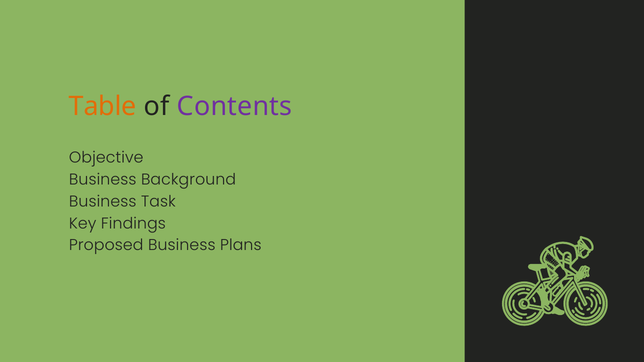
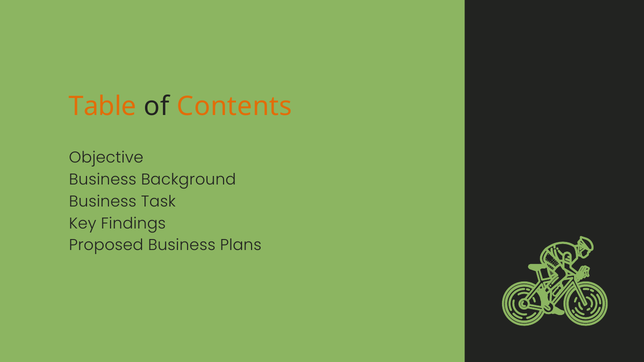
Contents colour: purple -> orange
